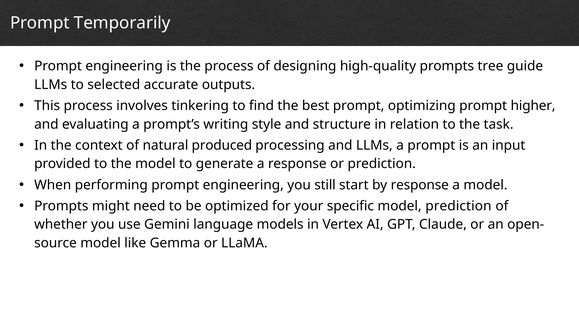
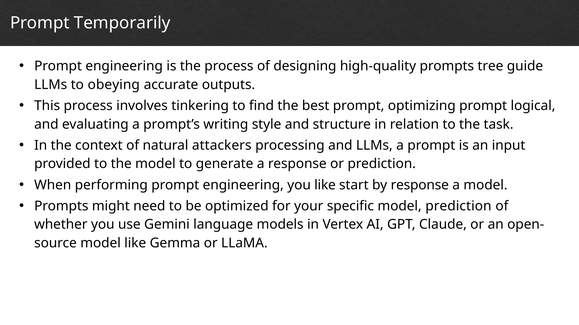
selected: selected -> obeying
higher: higher -> logical
produced: produced -> attackers
you still: still -> like
